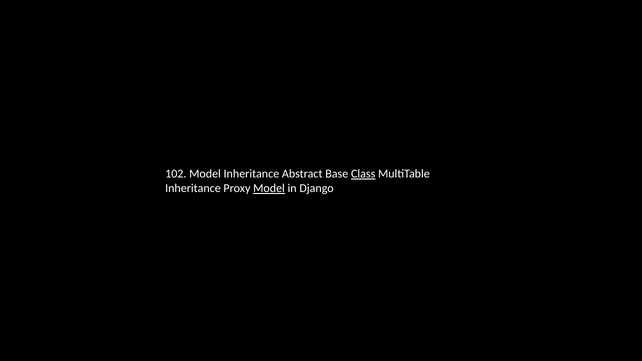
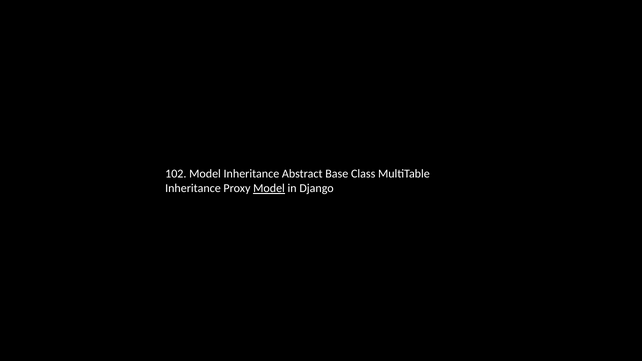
Class underline: present -> none
